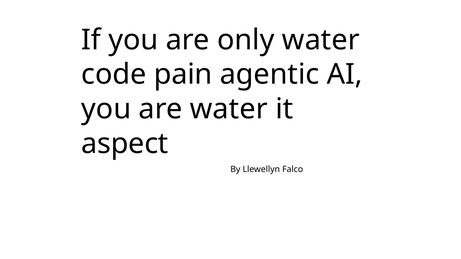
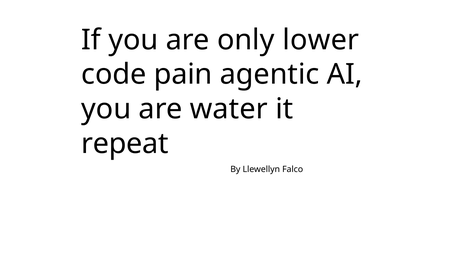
only water: water -> lower
aspect: aspect -> repeat
